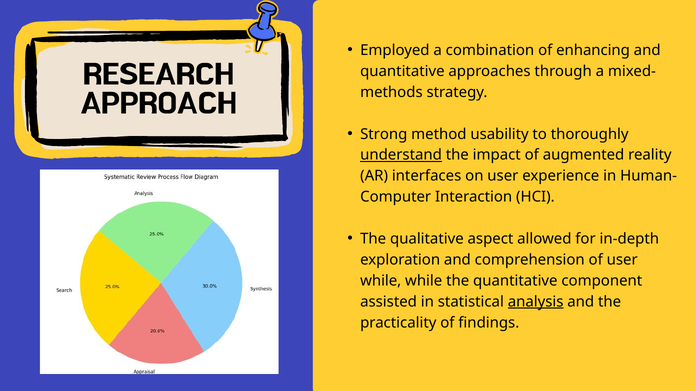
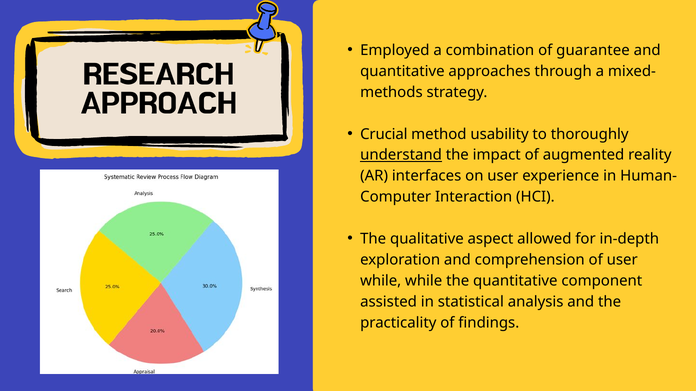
enhancing: enhancing -> guarantee
Strong: Strong -> Crucial
analysis underline: present -> none
